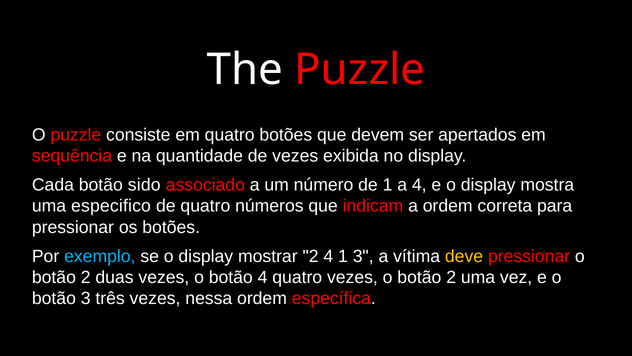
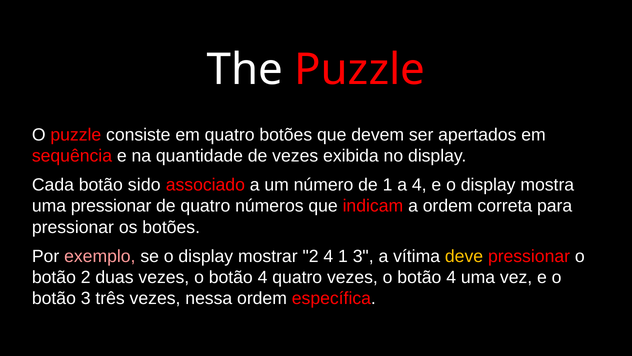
uma especifico: especifico -> pressionar
exemplo colour: light blue -> pink
2 at (451, 277): 2 -> 4
